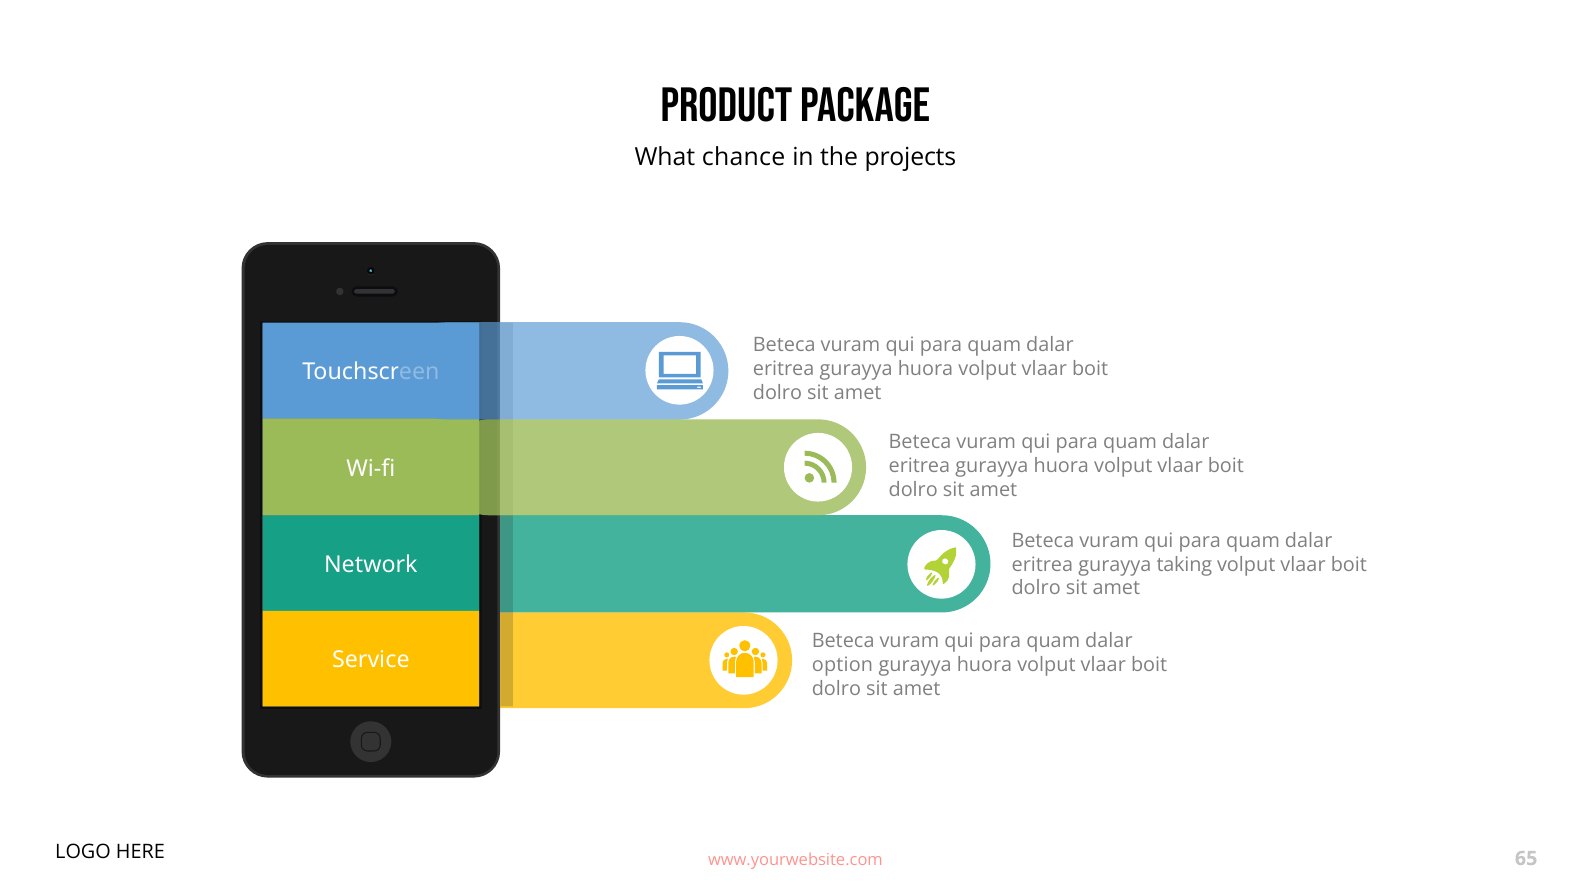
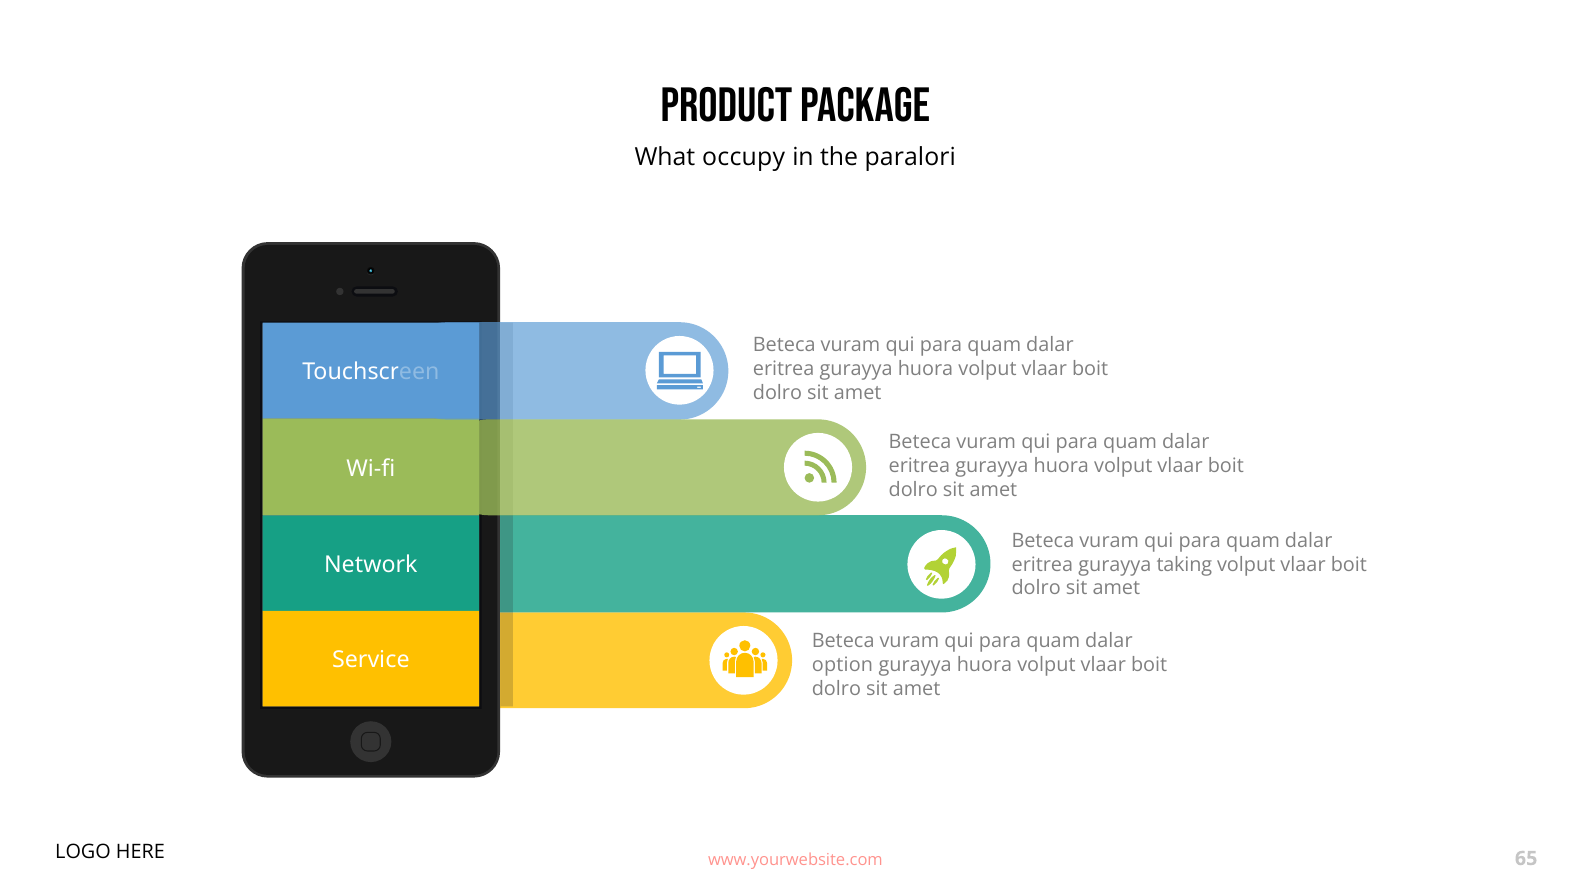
chance: chance -> occupy
projects: projects -> paralori
